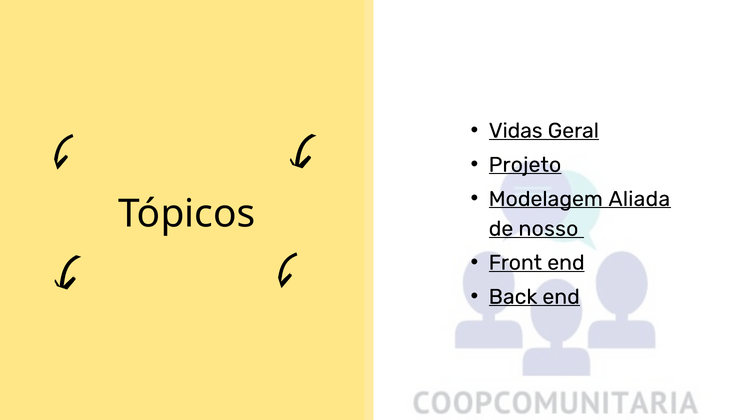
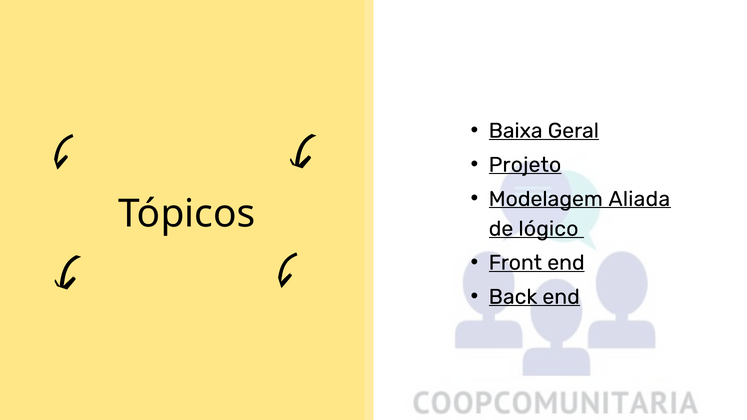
Vidas: Vidas -> Baixa
nosso: nosso -> lógico
